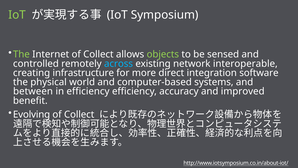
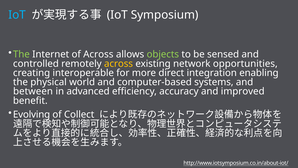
IoT at (17, 15) colour: light green -> light blue
Internet of Collect: Collect -> Across
across at (119, 63) colour: light blue -> yellow
interoperable: interoperable -> opportunities
infrastructure: infrastructure -> interoperable
software: software -> enabling
in efficiency: efficiency -> advanced
